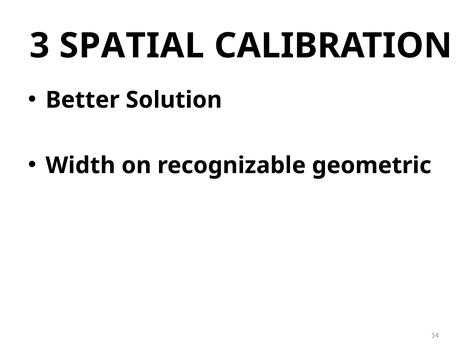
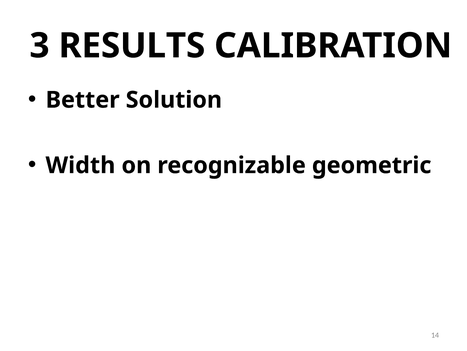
SPATIAL: SPATIAL -> RESULTS
